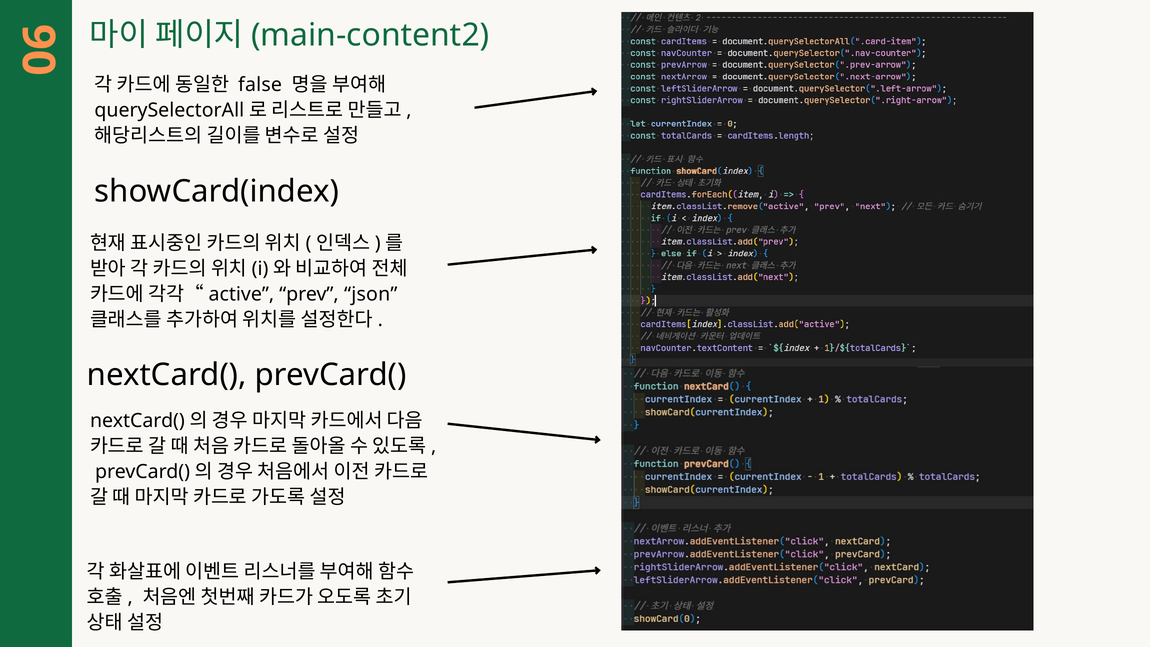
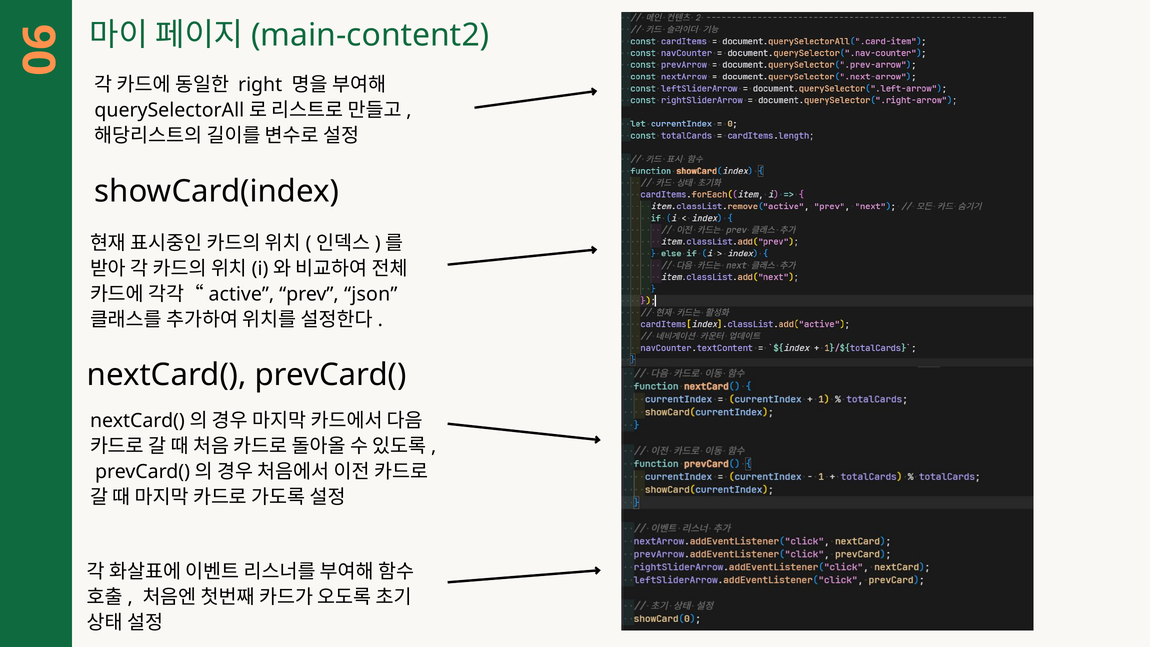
false: false -> right
